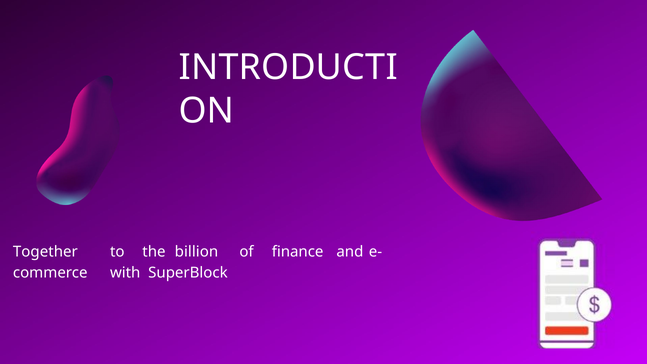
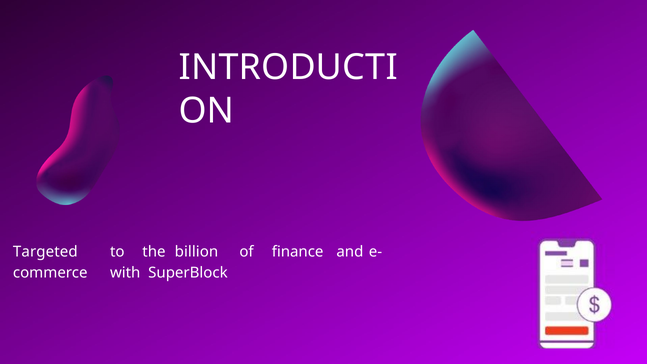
Together: Together -> Targeted
